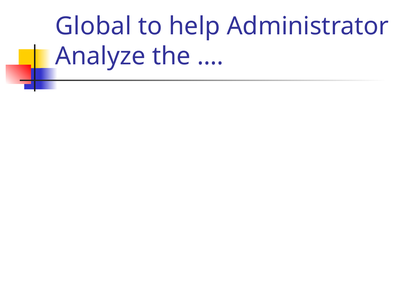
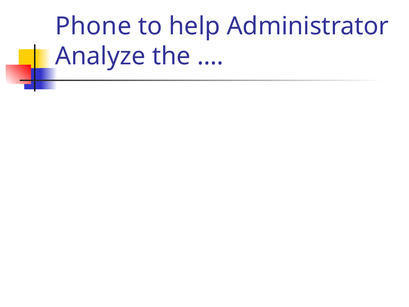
Global: Global -> Phone
